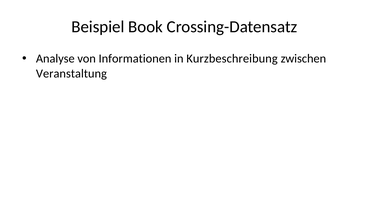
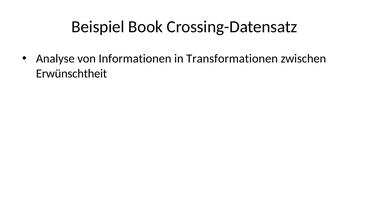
Kurzbeschreibung: Kurzbeschreibung -> Transformationen
Veranstaltung: Veranstaltung -> Erwünschtheit
